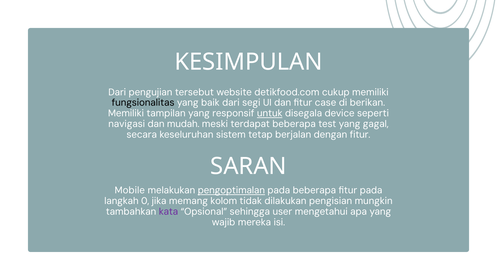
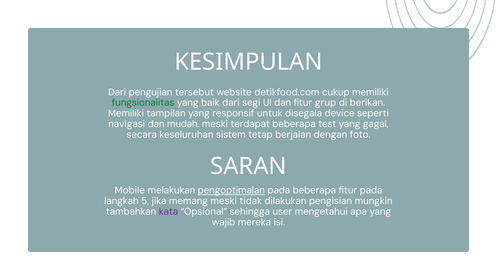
fungsionalitas colour: black -> green
case: case -> grup
untuk underline: present -> none
dengan fitur: fitur -> foto
0: 0 -> 5
memang kolom: kolom -> meski
